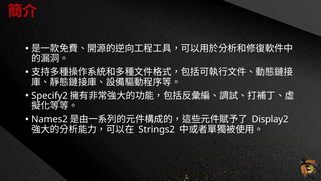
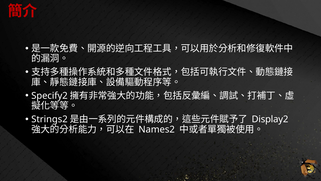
Names2: Names2 -> Strings2
Strings2: Strings2 -> Names2
